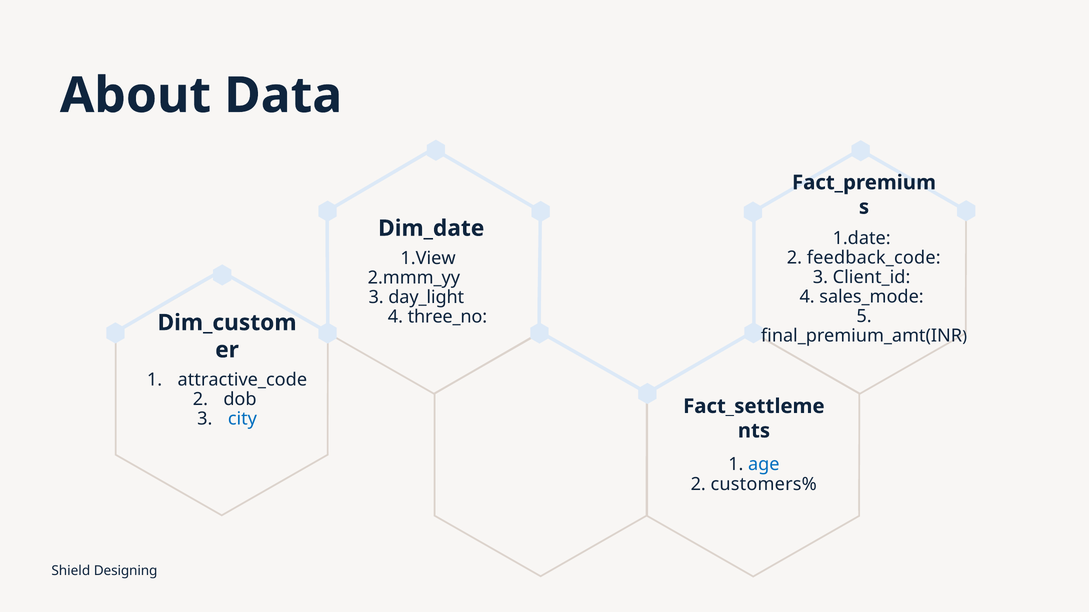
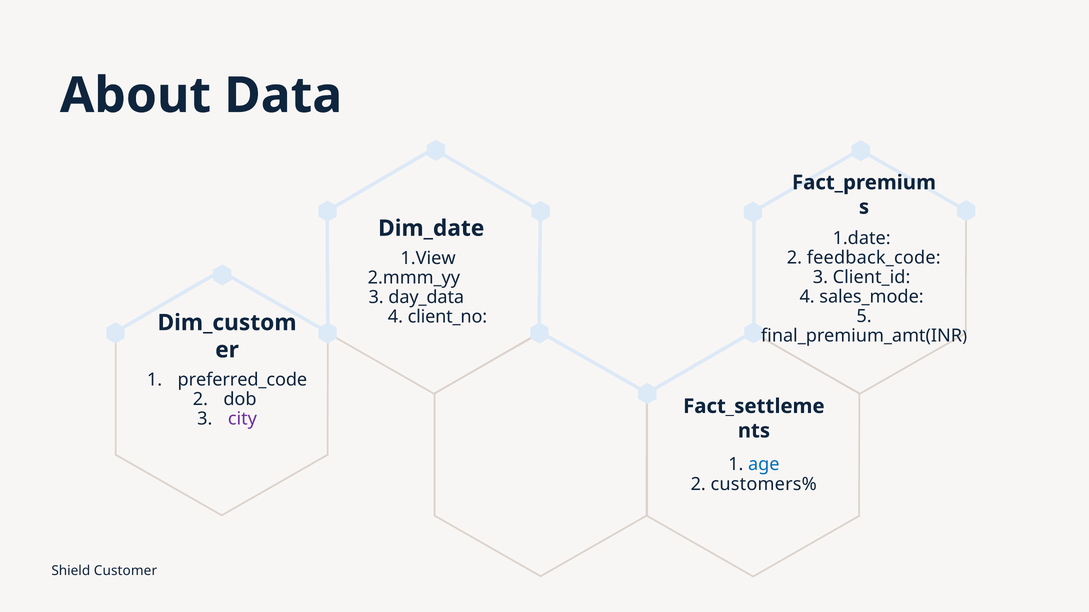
day_light: day_light -> day_data
three_no: three_no -> client_no
attractive_code: attractive_code -> preferred_code
city colour: blue -> purple
Designing: Designing -> Customer
